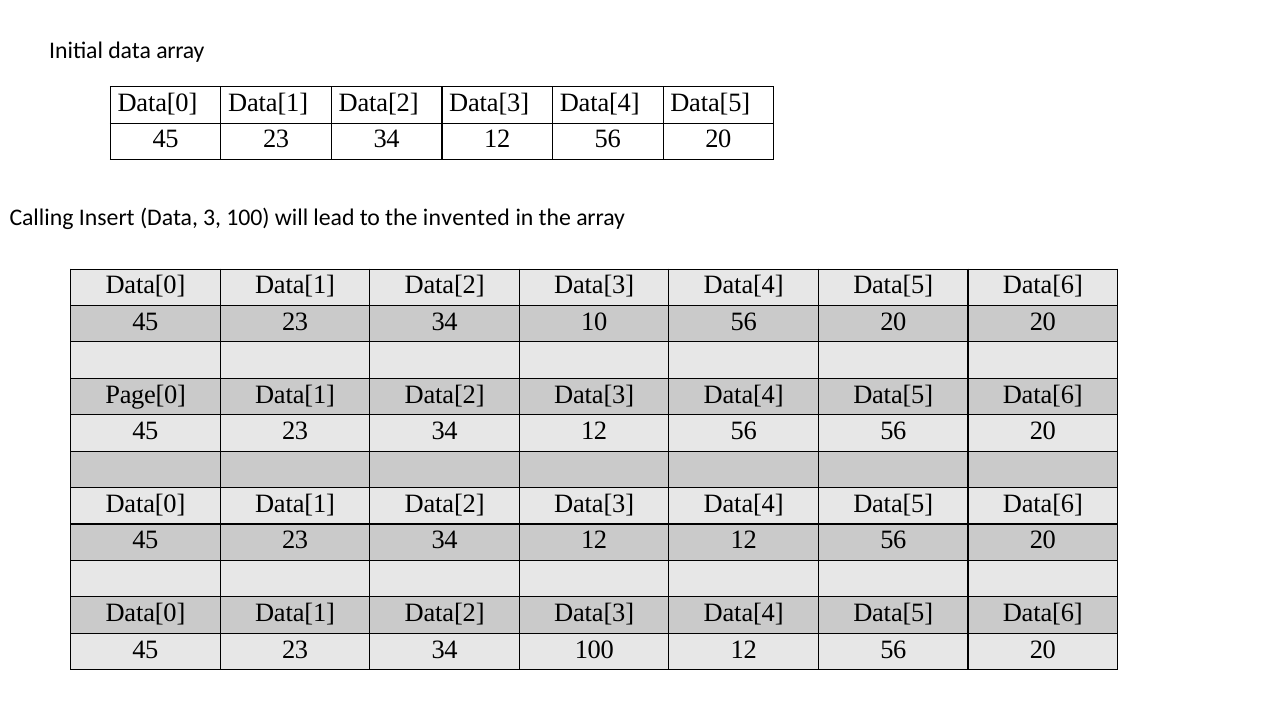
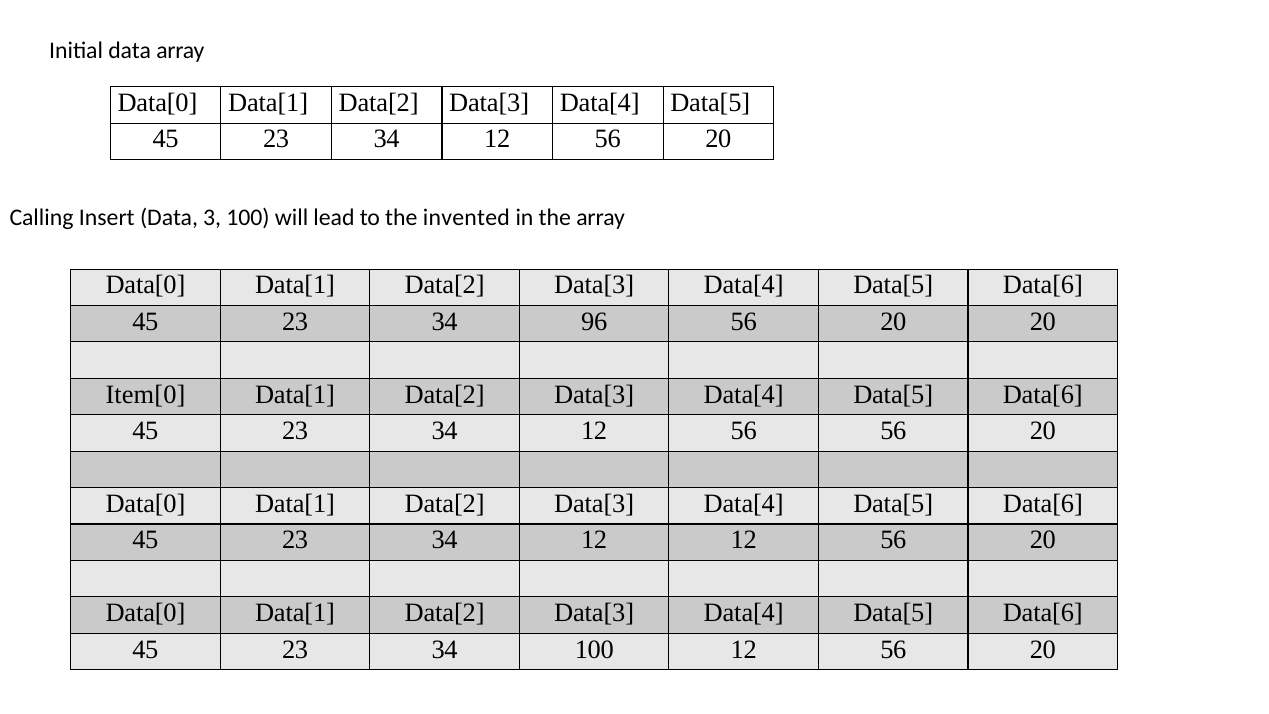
10: 10 -> 96
Page[0: Page[0 -> Item[0
